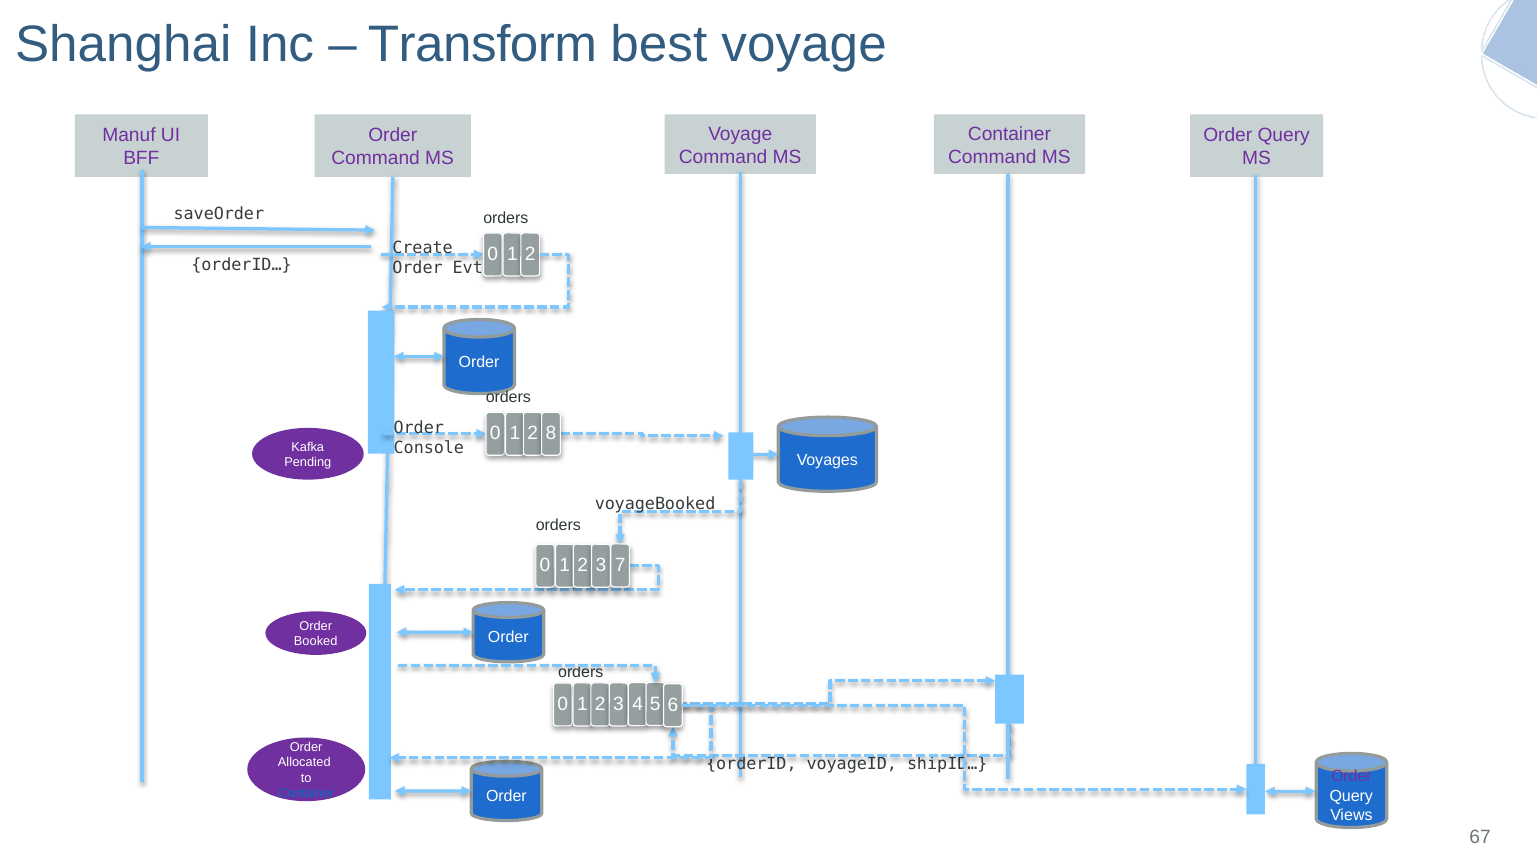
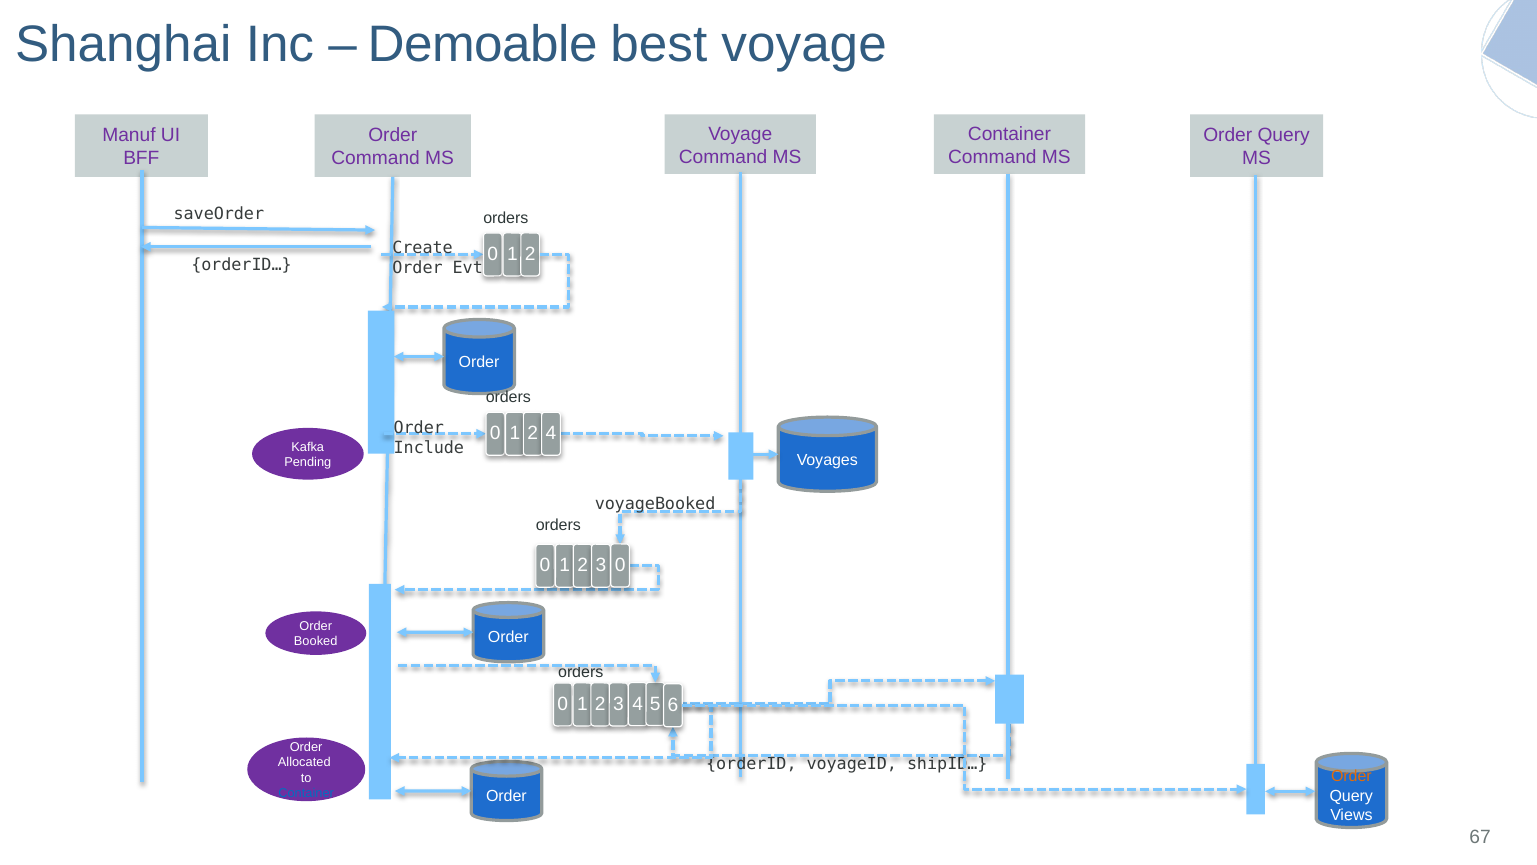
Transform: Transform -> Demoable
8 at (551, 433): 8 -> 4
Console: Console -> Include
7 at (620, 565): 7 -> 0
Order at (1351, 776) colour: purple -> orange
